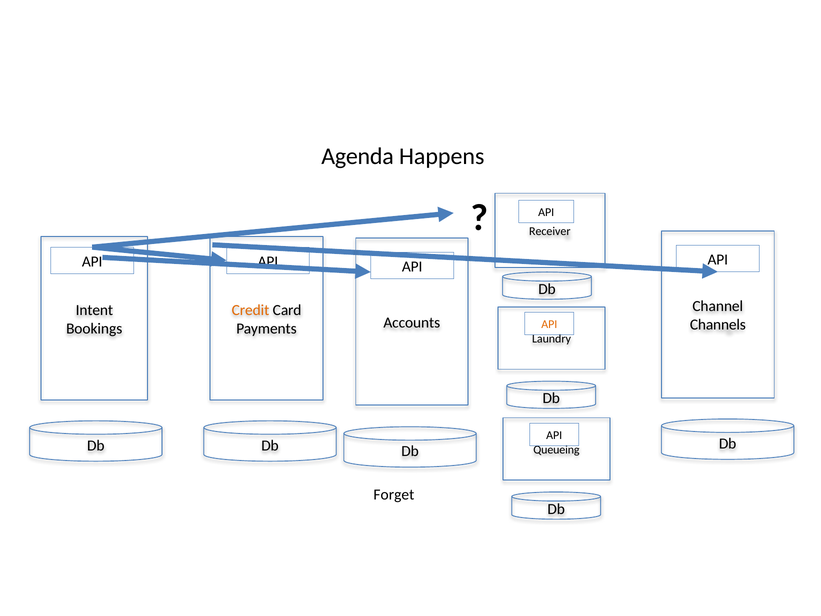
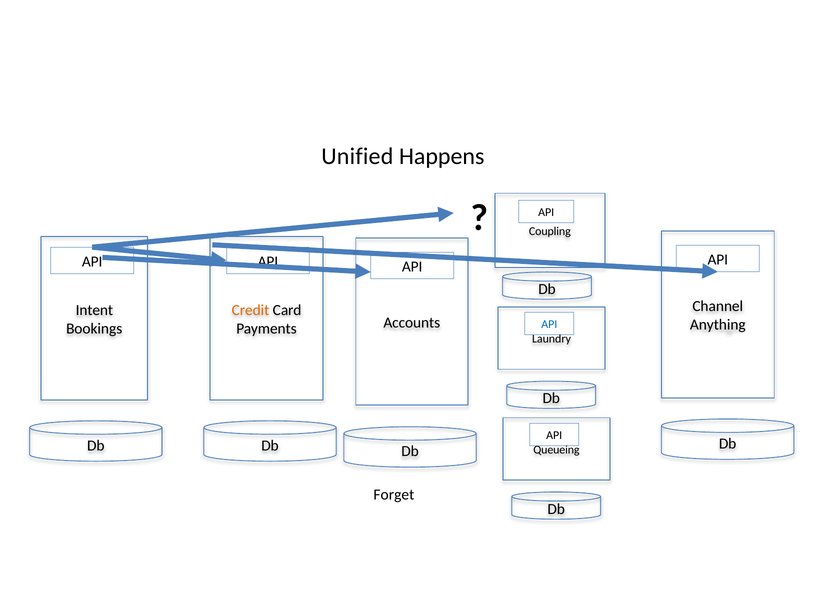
Agenda: Agenda -> Unified
Receiver: Receiver -> Coupling
Channels: Channels -> Anything
API at (549, 324) colour: orange -> blue
